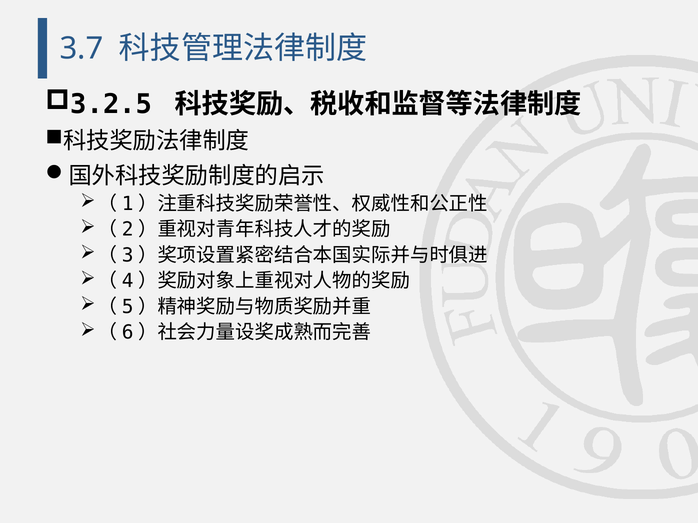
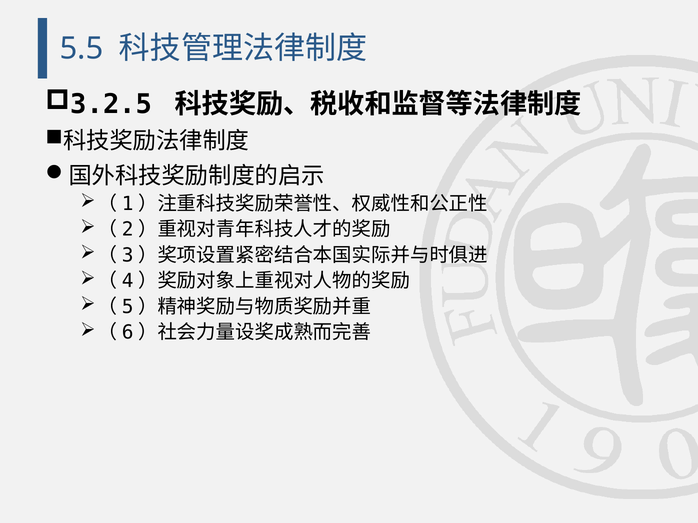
3.7: 3.7 -> 5.5
